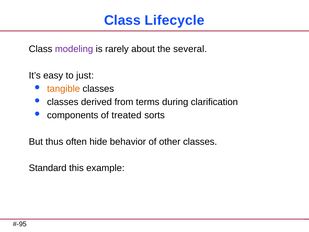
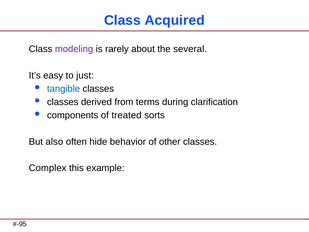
Lifecycle: Lifecycle -> Acquired
tangible colour: orange -> blue
thus: thus -> also
Standard: Standard -> Complex
